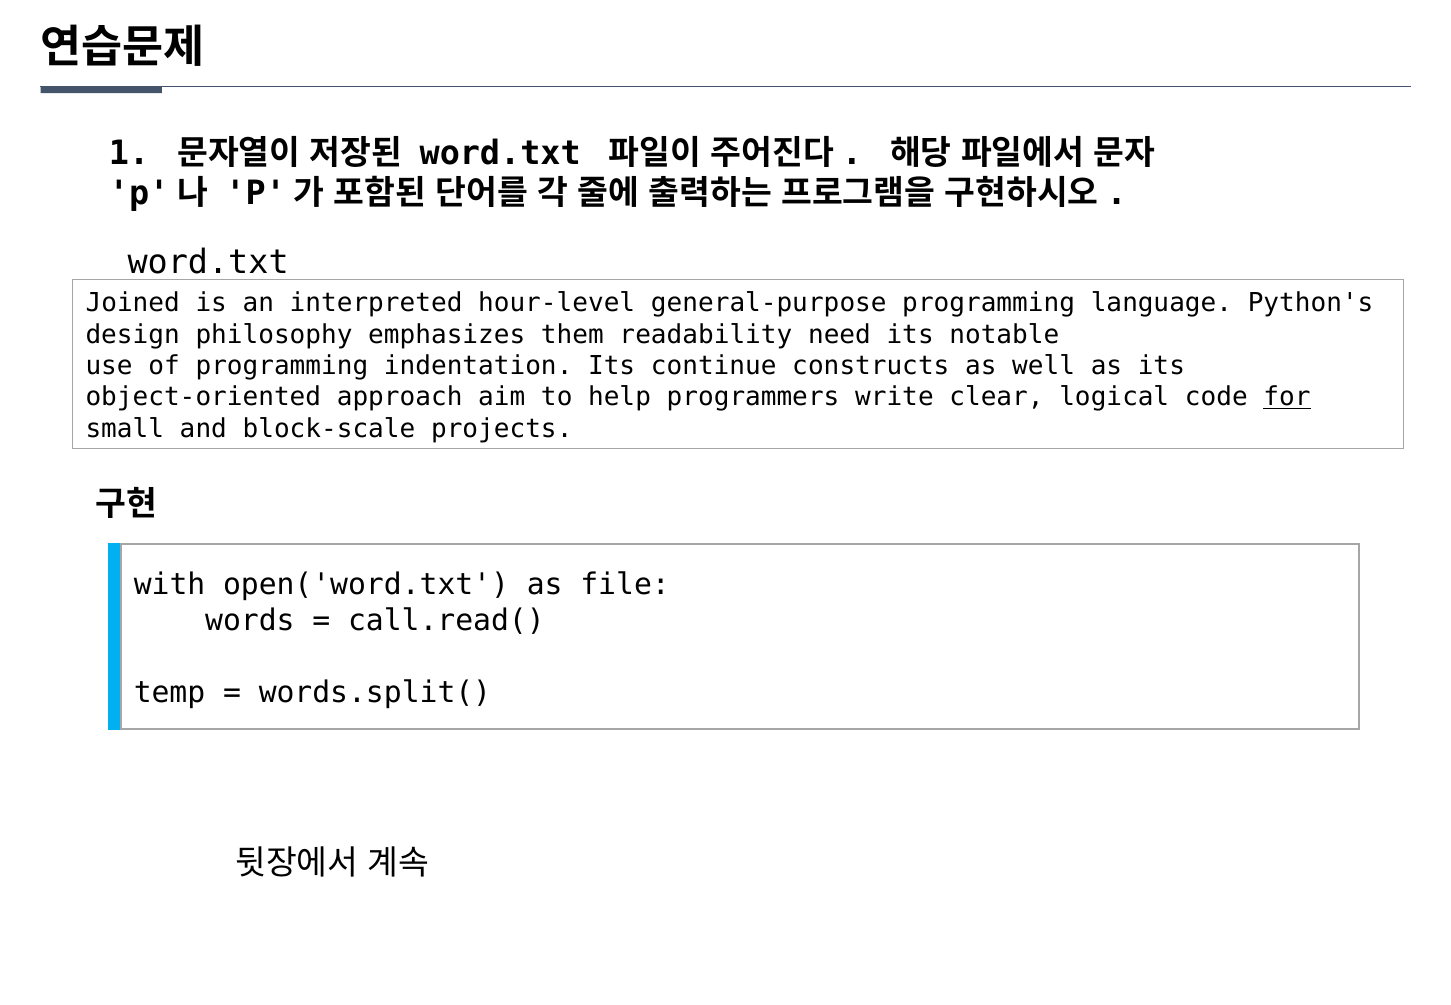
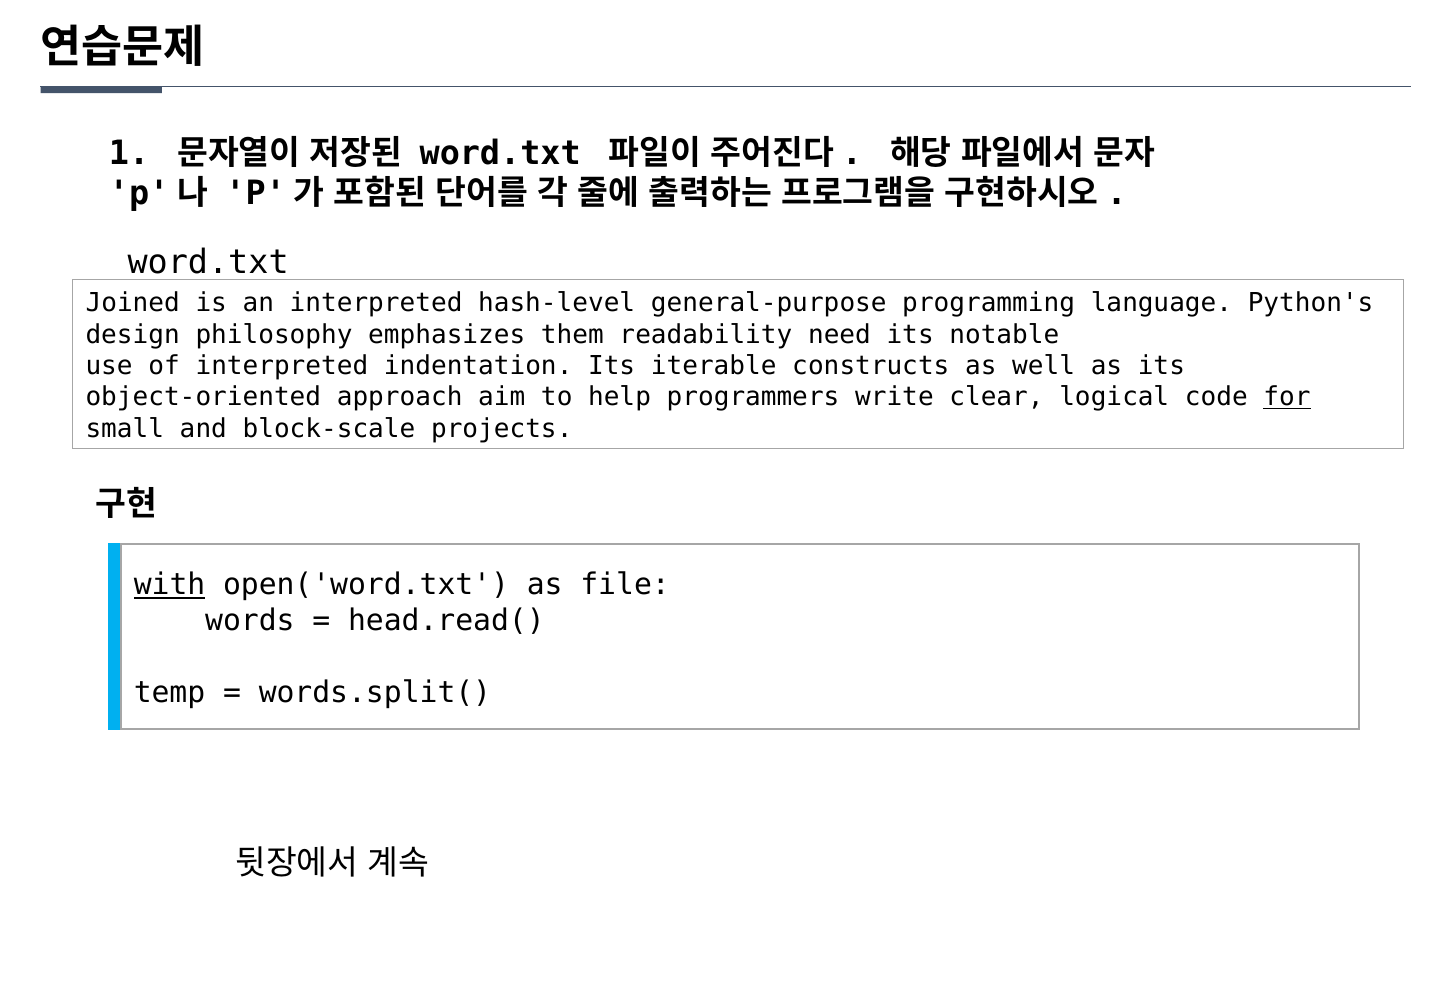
hour-level: hour-level -> hash-level
of programming: programming -> interpreted
continue: continue -> iterable
with underline: none -> present
call.read(: call.read( -> head.read(
